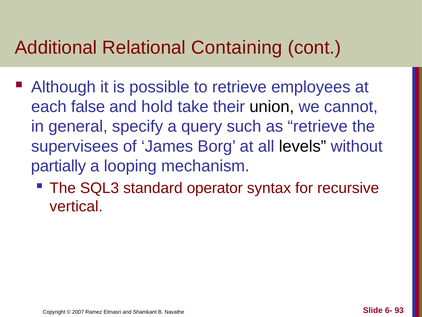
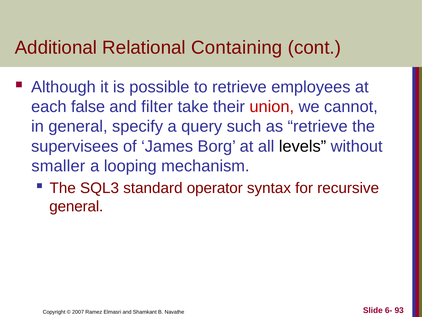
hold: hold -> filter
union colour: black -> red
partially: partially -> smaller
vertical at (76, 206): vertical -> general
